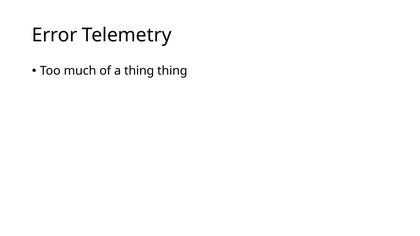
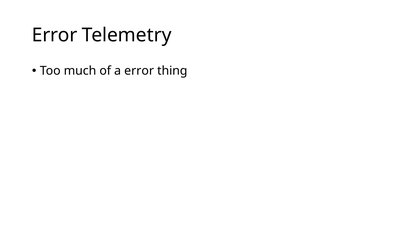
a thing: thing -> error
